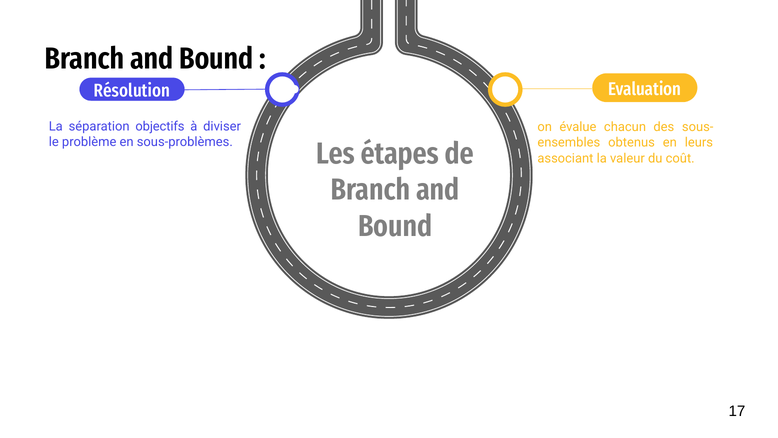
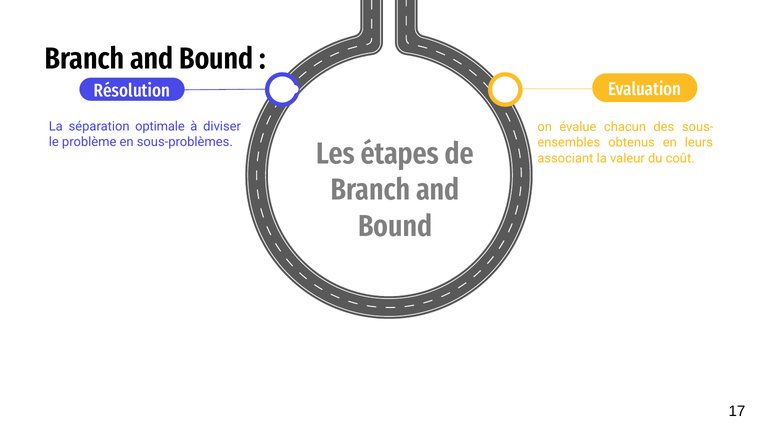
objectifs: objectifs -> optimale
